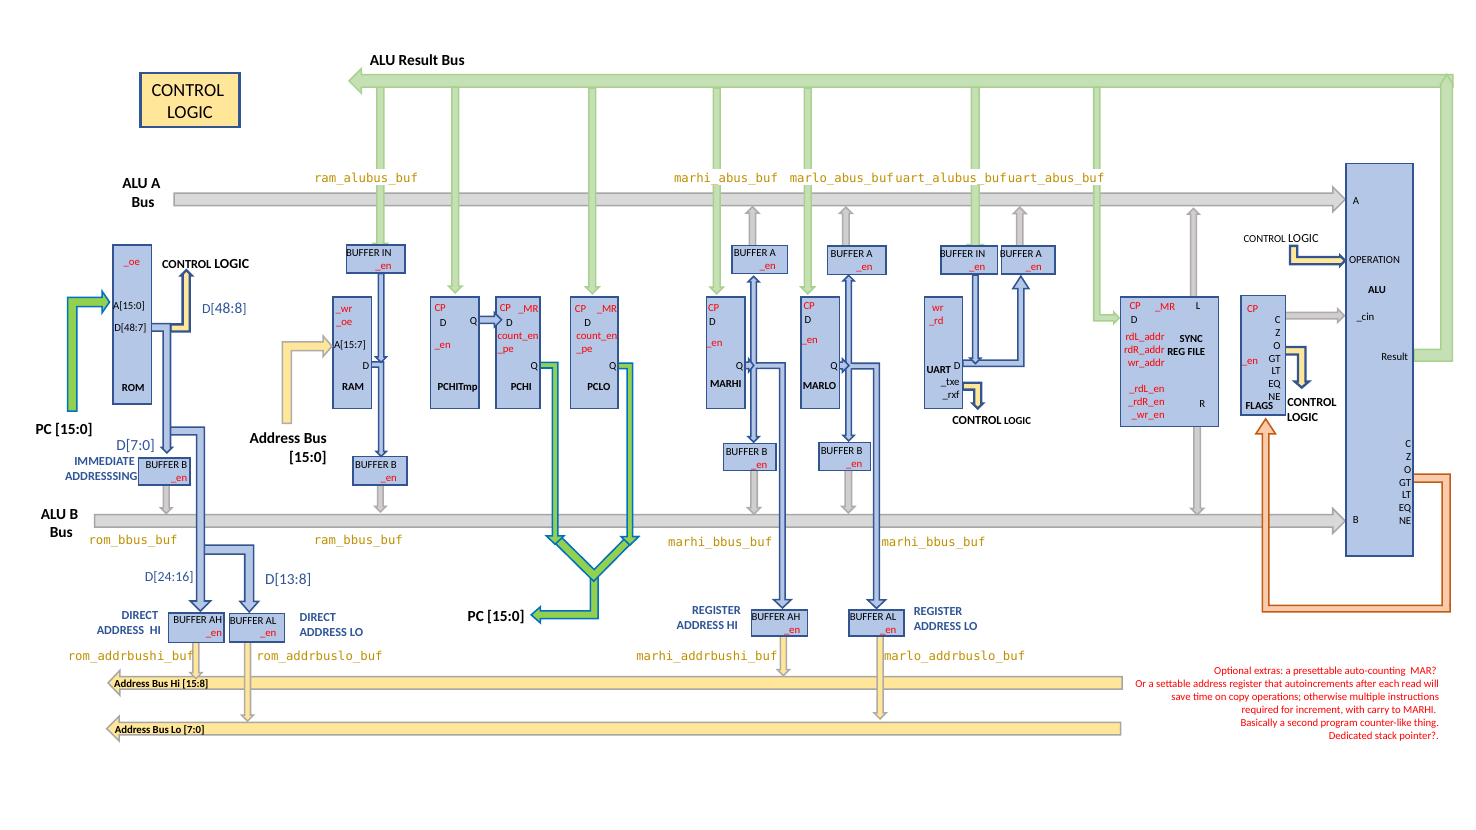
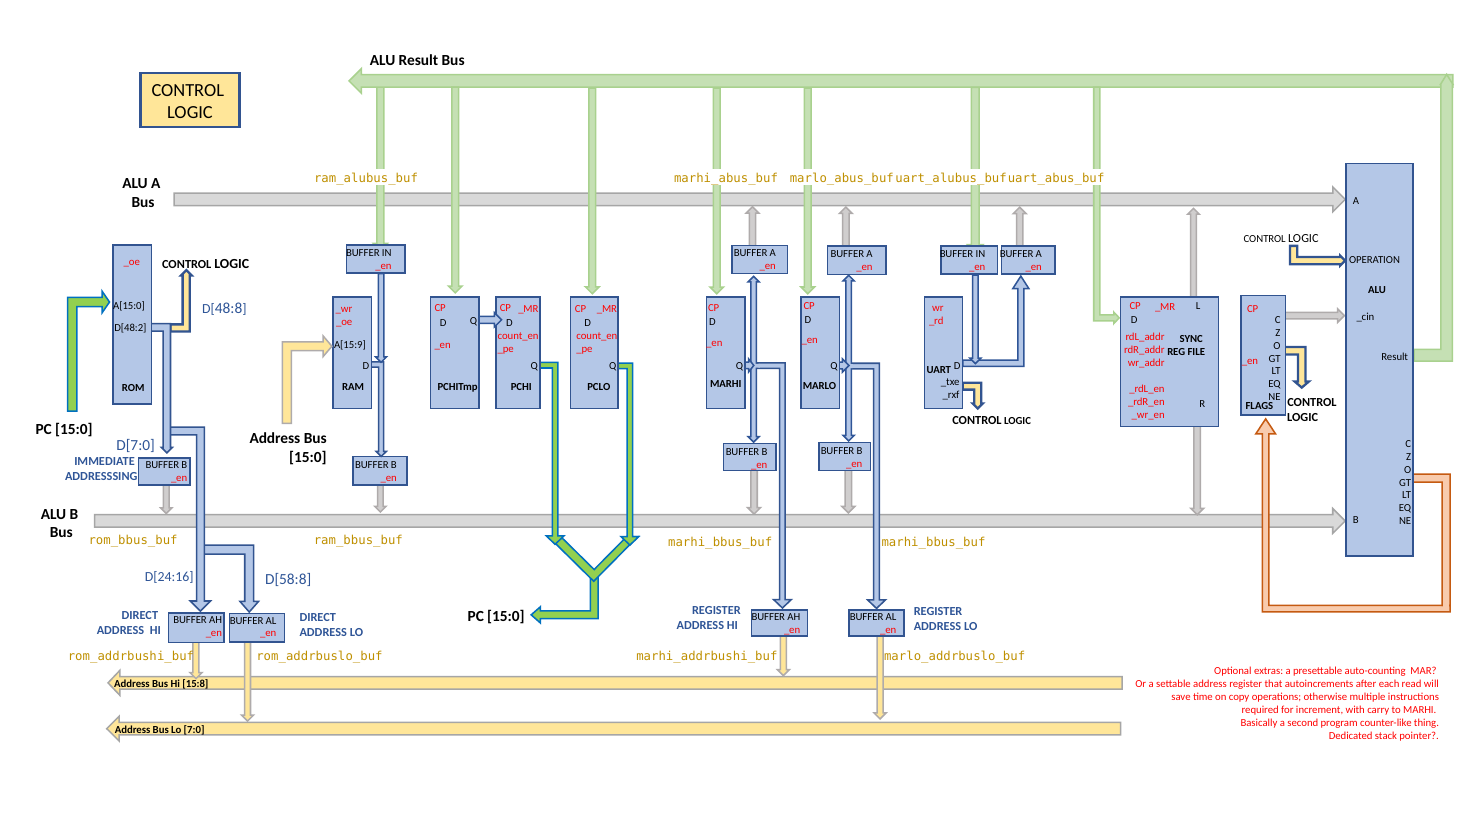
D[48:7: D[48:7 -> D[48:2
A[15:7: A[15:7 -> A[15:9
D[13:8: D[13:8 -> D[58:8
